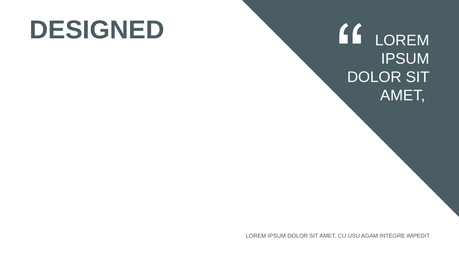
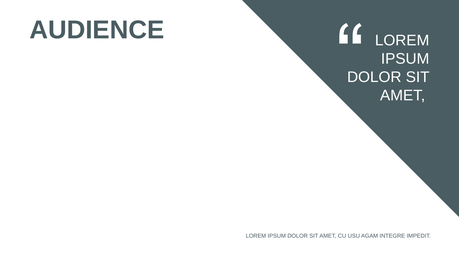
DESIGNED: DESIGNED -> AUDIENCE
